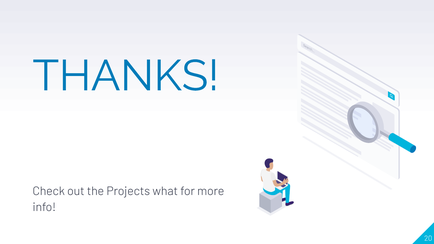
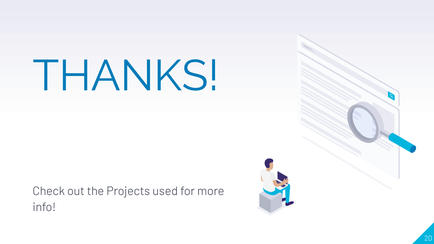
what: what -> used
